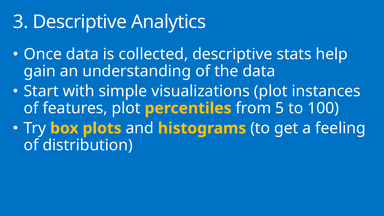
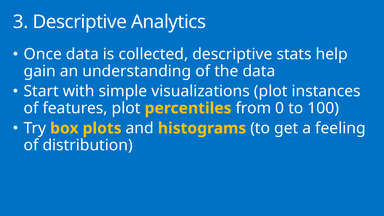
5: 5 -> 0
